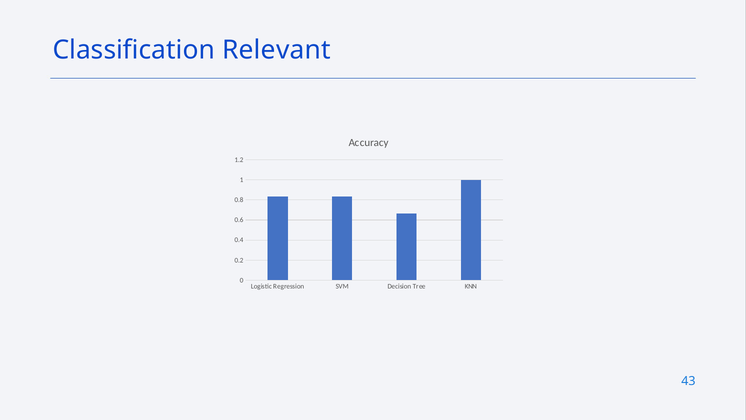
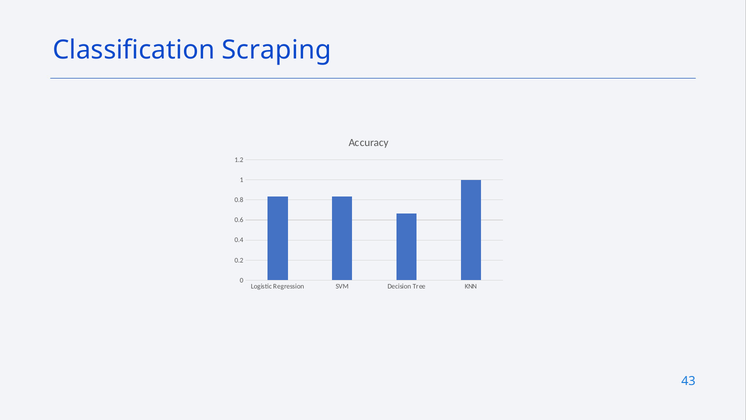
Relevant: Relevant -> Scraping
